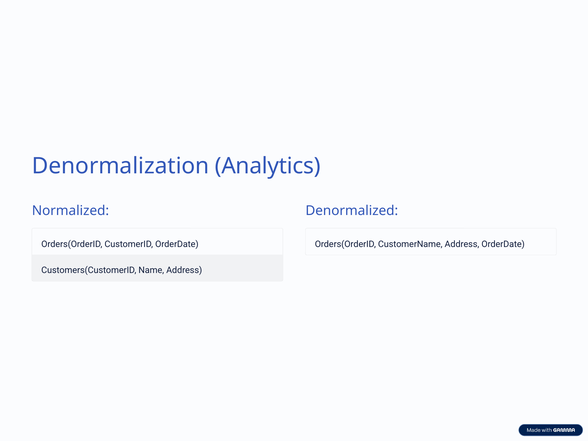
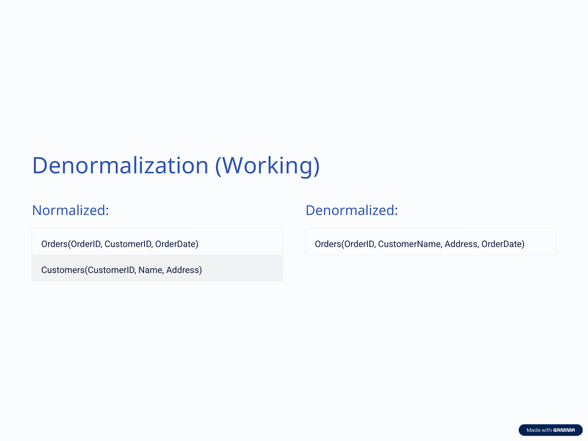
Analytics: Analytics -> Working
